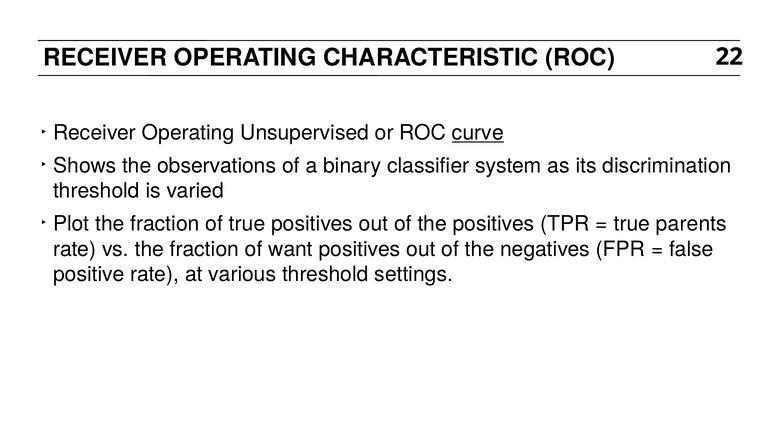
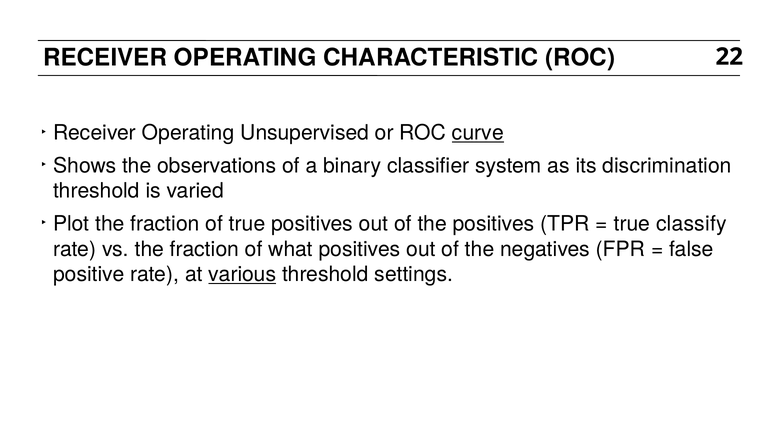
parents: parents -> classify
want: want -> what
various underline: none -> present
